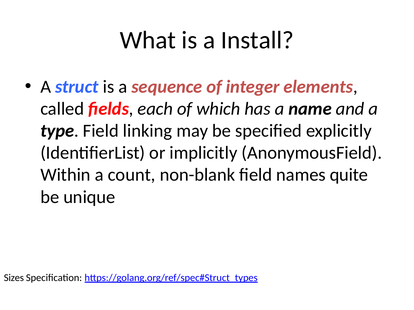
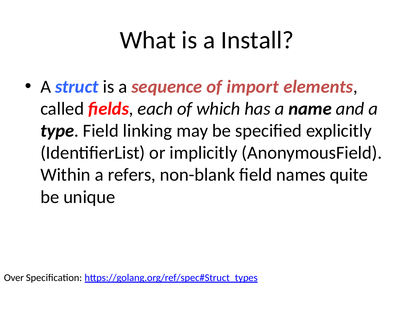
integer: integer -> import
count: count -> refers
Sizes: Sizes -> Over
